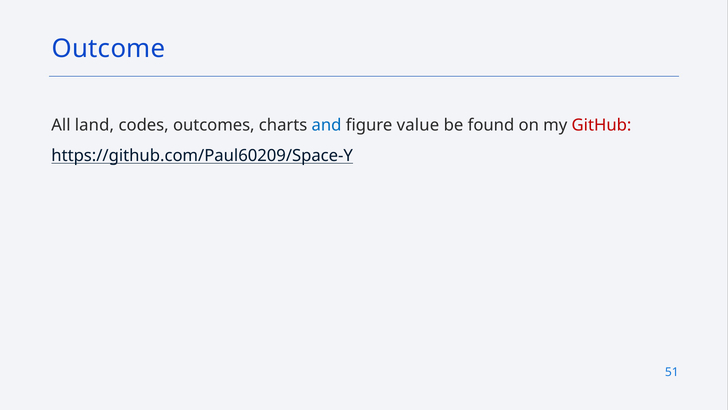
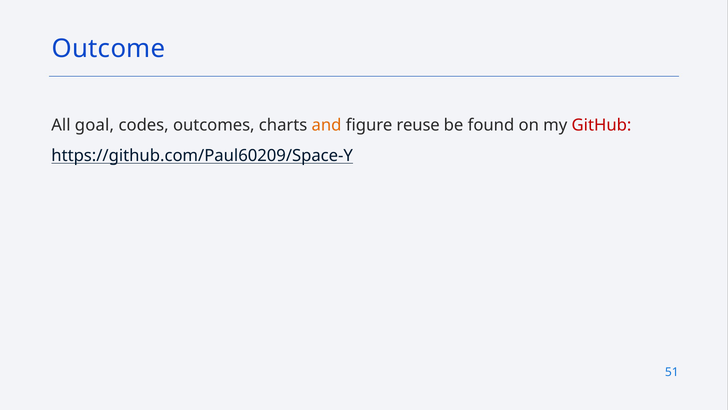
land: land -> goal
and colour: blue -> orange
value: value -> reuse
